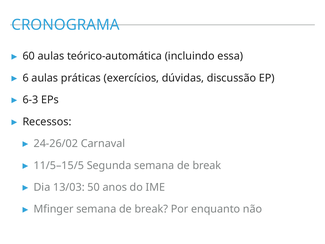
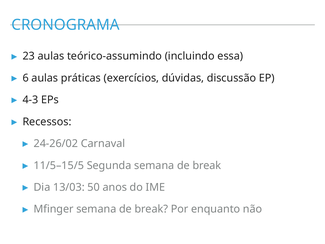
60: 60 -> 23
teórico-automática: teórico-automática -> teórico-assumindo
6-3: 6-3 -> 4-3
